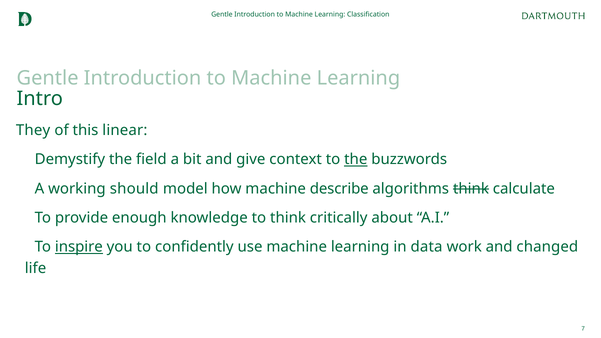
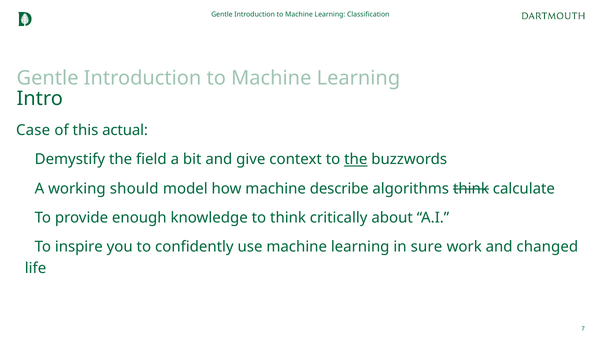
They: They -> Case
linear: linear -> actual
inspire underline: present -> none
data: data -> sure
